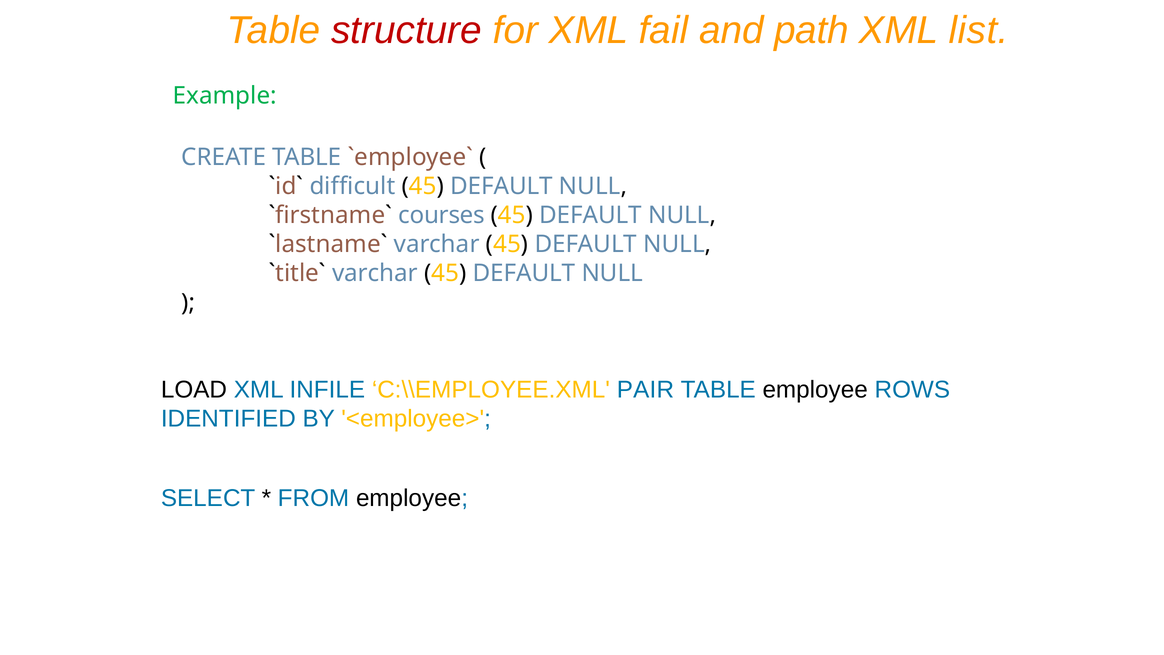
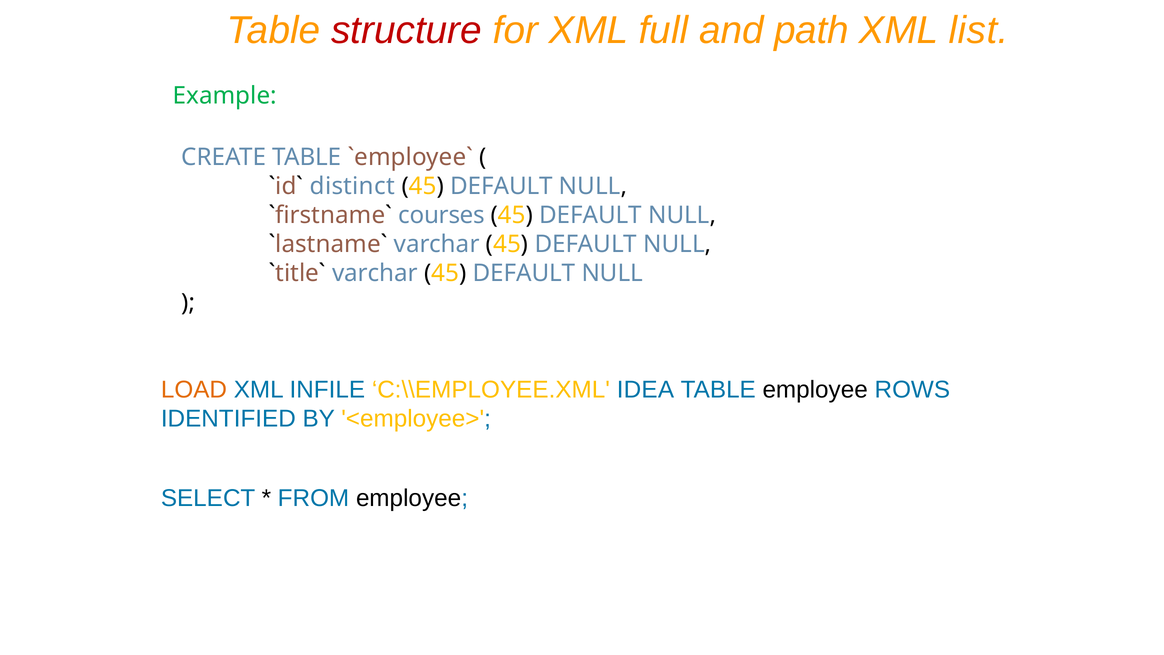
fail: fail -> full
difficult: difficult -> distinct
LOAD colour: black -> orange
PAIR: PAIR -> IDEA
